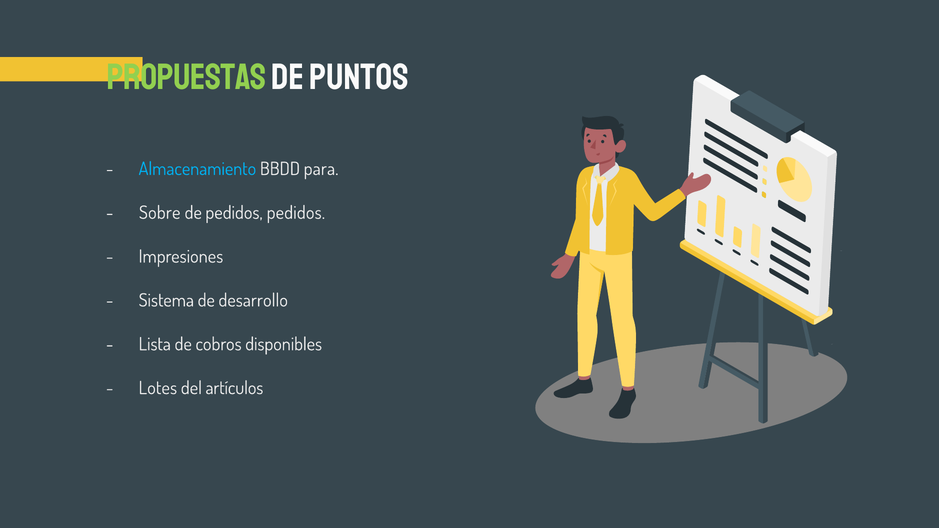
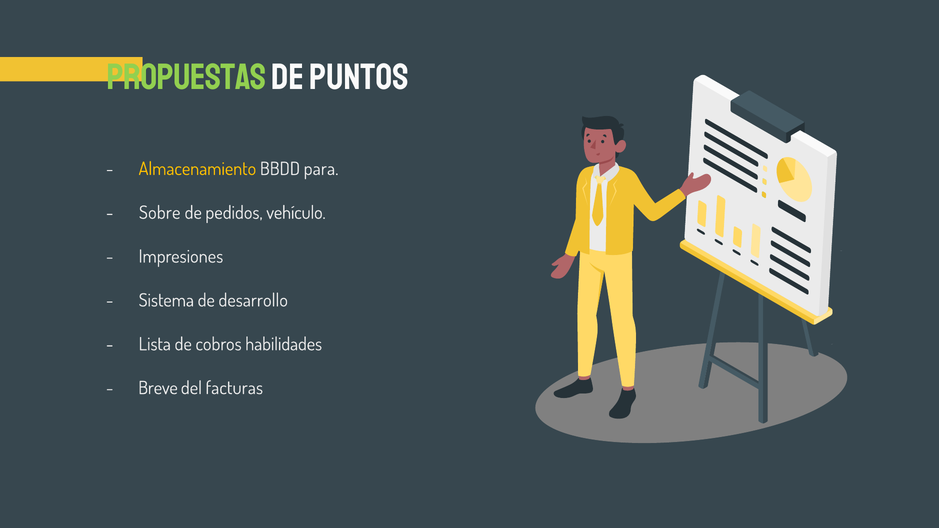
Almacenamiento colour: light blue -> yellow
pedidos pedidos: pedidos -> vehículo
disponibles: disponibles -> habilidades
Lotes: Lotes -> Breve
artículos: artículos -> facturas
